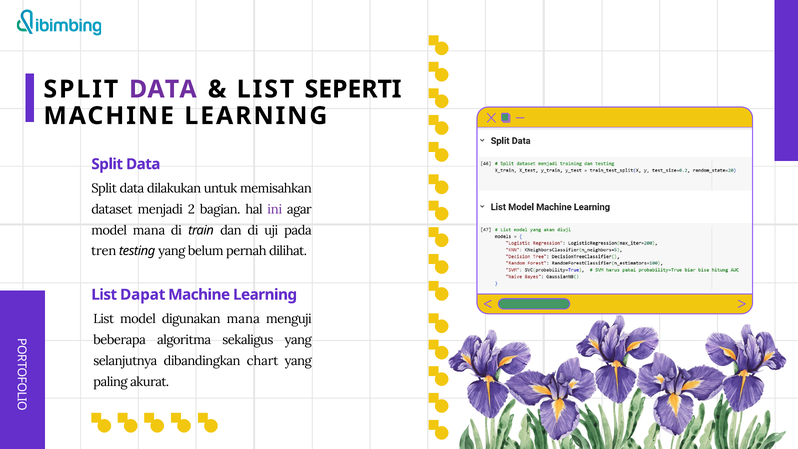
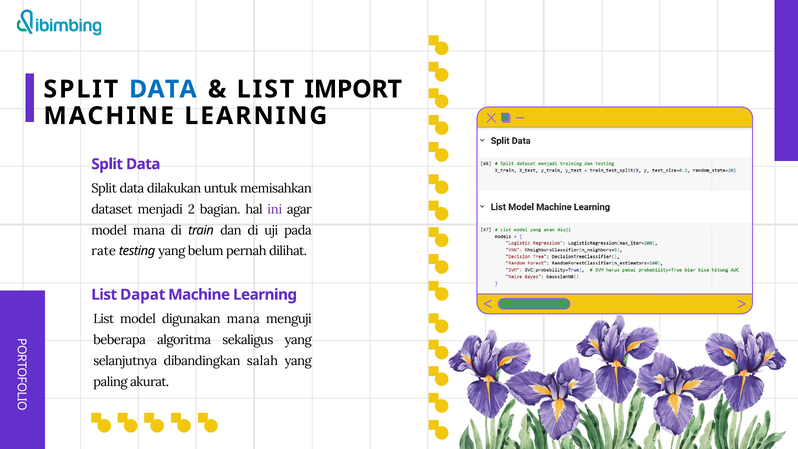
DATA at (163, 89) colour: purple -> blue
SEPERTI: SEPERTI -> IMPORT
tren: tren -> rate
chart: chart -> salah
